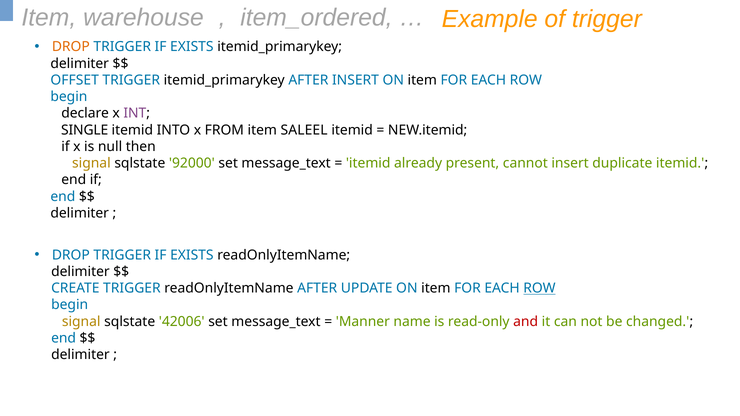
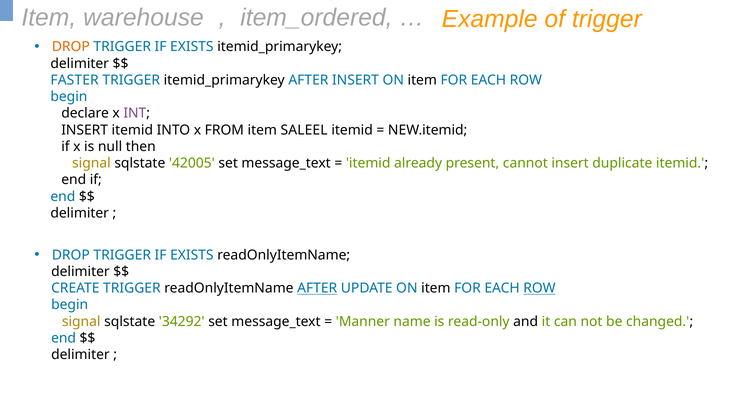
OFFSET: OFFSET -> FASTER
SINGLE at (85, 130): SINGLE -> INSERT
92000: 92000 -> 42005
AFTER at (317, 288) underline: none -> present
42006: 42006 -> 34292
and colour: red -> black
